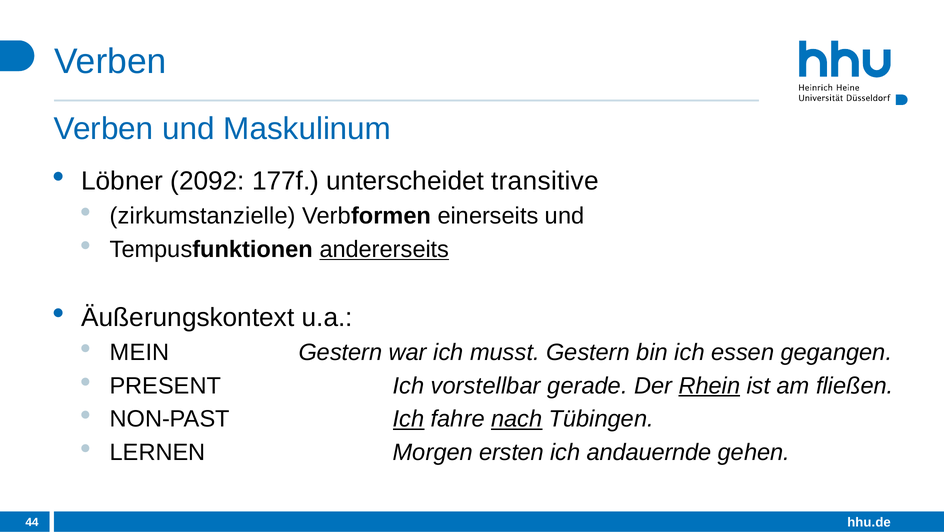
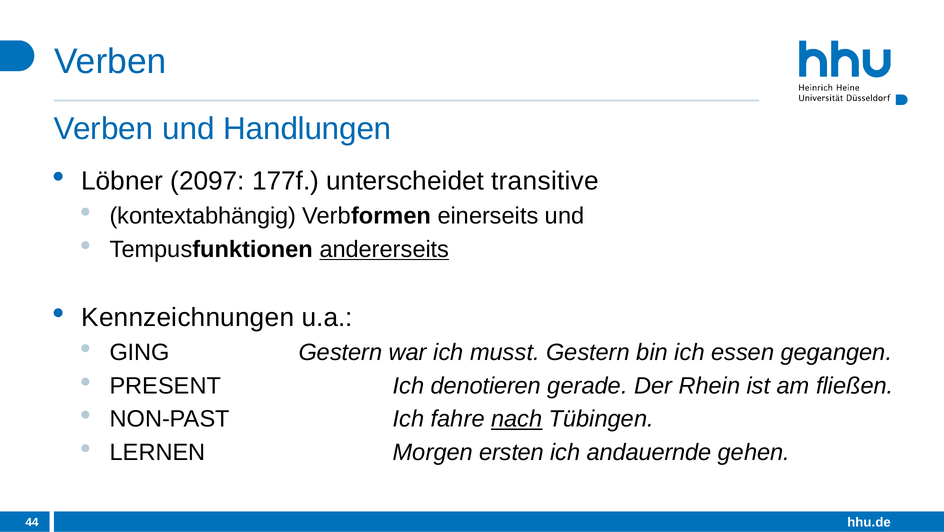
Maskulinum: Maskulinum -> Handlungen
2092: 2092 -> 2097
zirkumstanzielle: zirkumstanzielle -> kontextabhängig
Äußerungskontext: Äußerungskontext -> Kennzeichnungen
MEIN: MEIN -> GING
vorstellbar: vorstellbar -> denotieren
Rhein underline: present -> none
Ich at (409, 419) underline: present -> none
